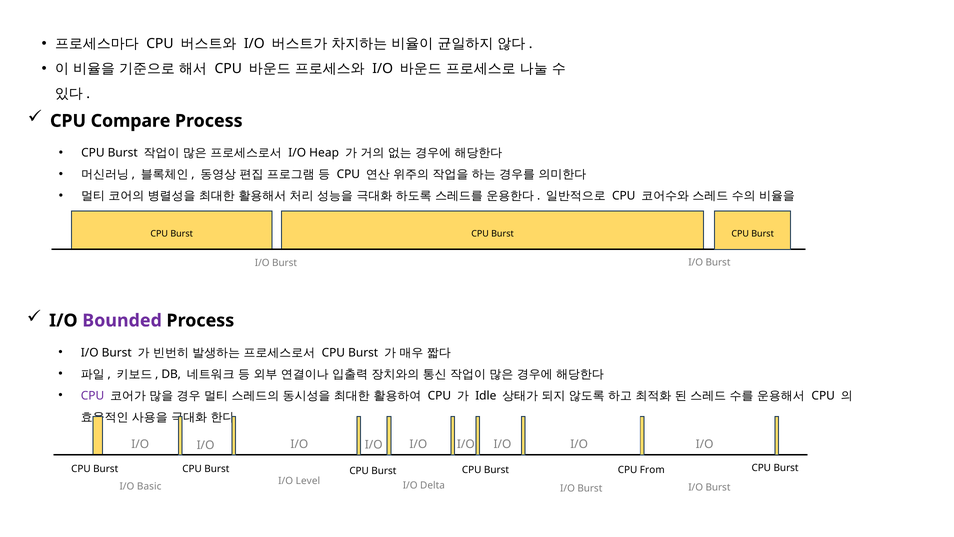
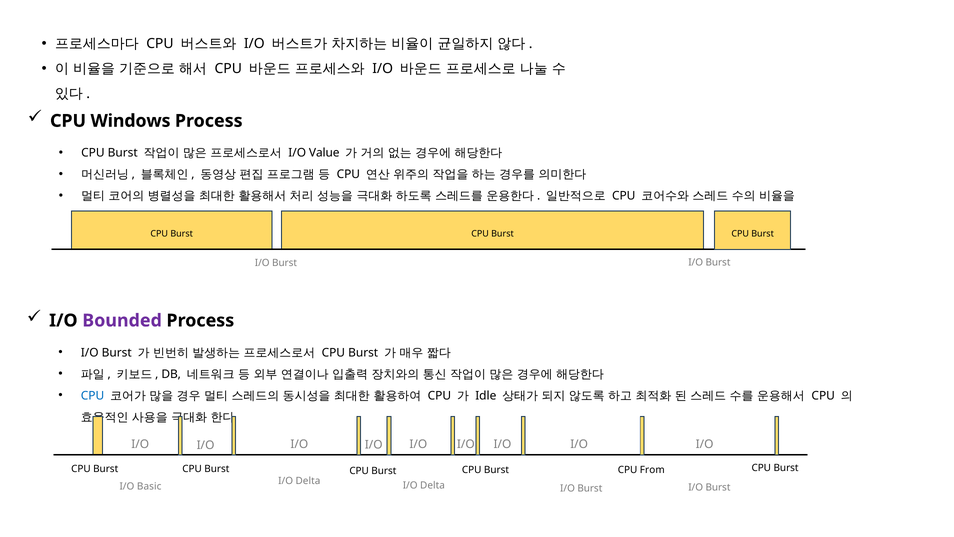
Compare: Compare -> Windows
Heap: Heap -> Value
CPU at (93, 395) colour: purple -> blue
Level at (308, 481): Level -> Delta
